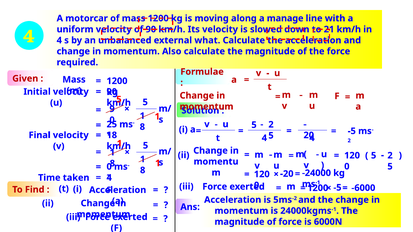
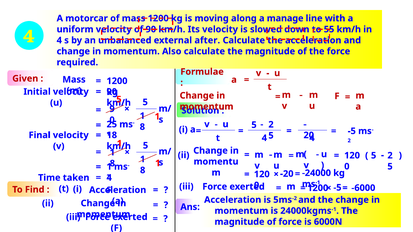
21: 21 -> 55
what: what -> after
0 at (109, 167): 0 -> 1
